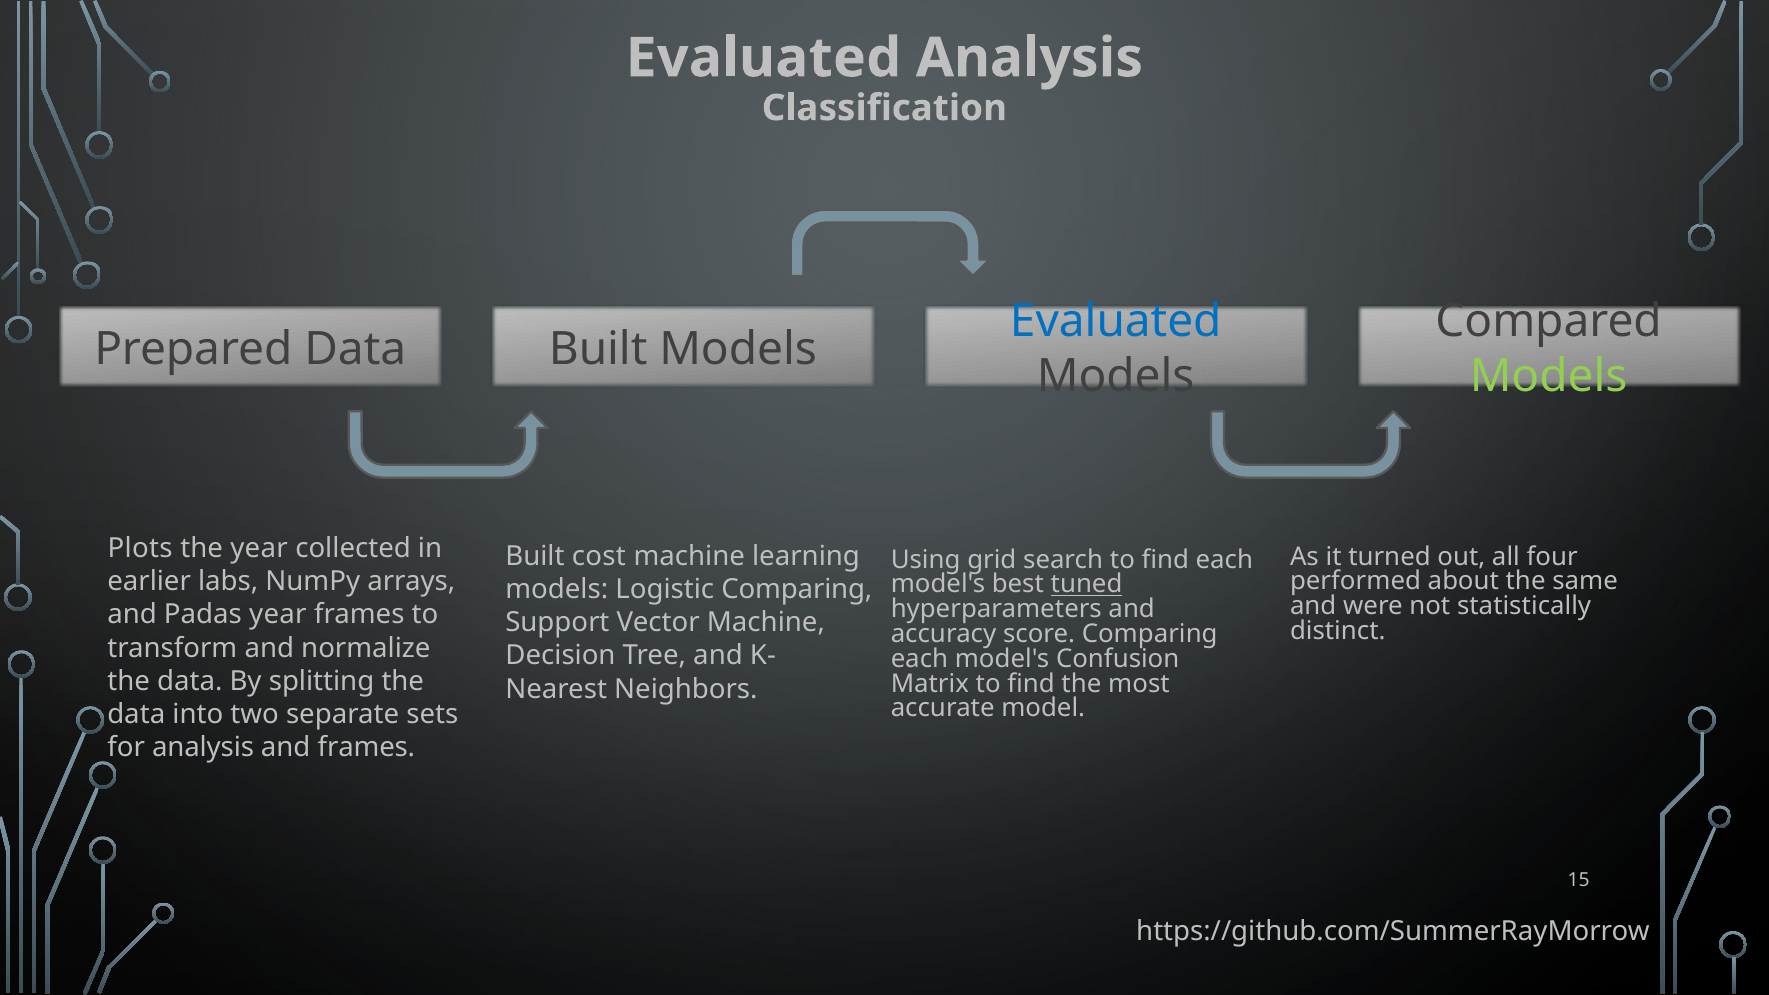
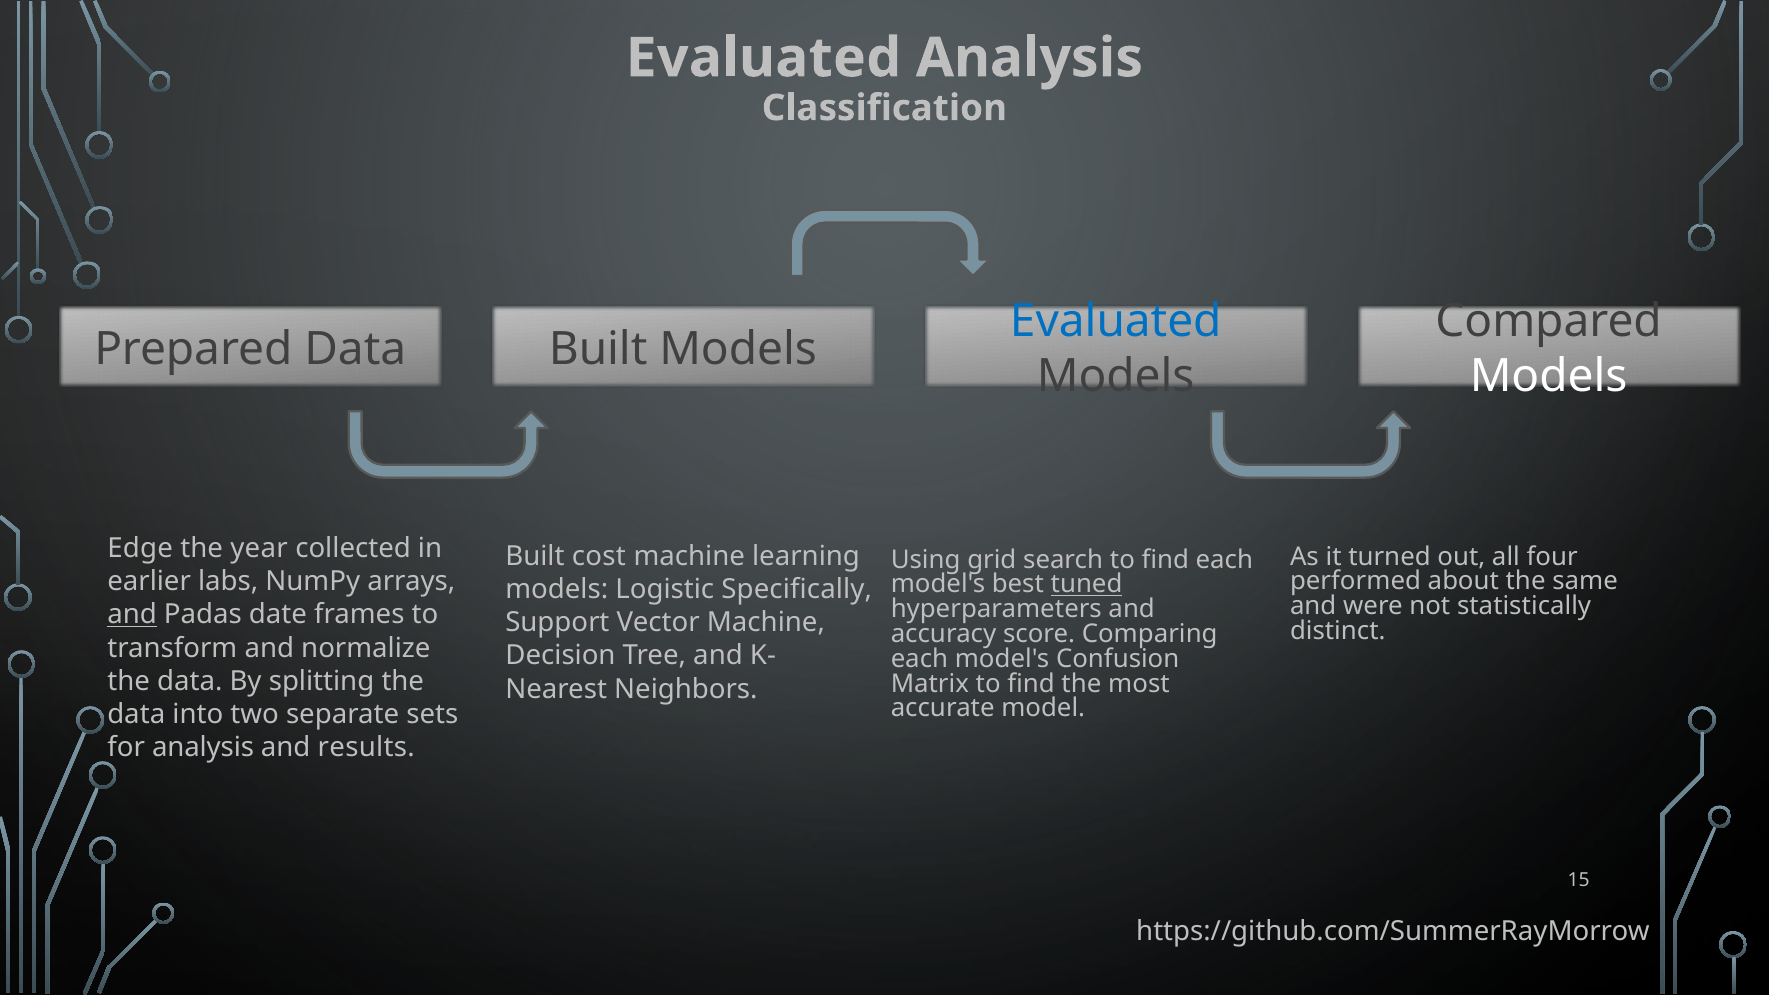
Models at (1549, 377) colour: light green -> white
Plots: Plots -> Edge
Logistic Comparing: Comparing -> Specifically
and at (132, 615) underline: none -> present
Padas year: year -> date
and frames: frames -> results
